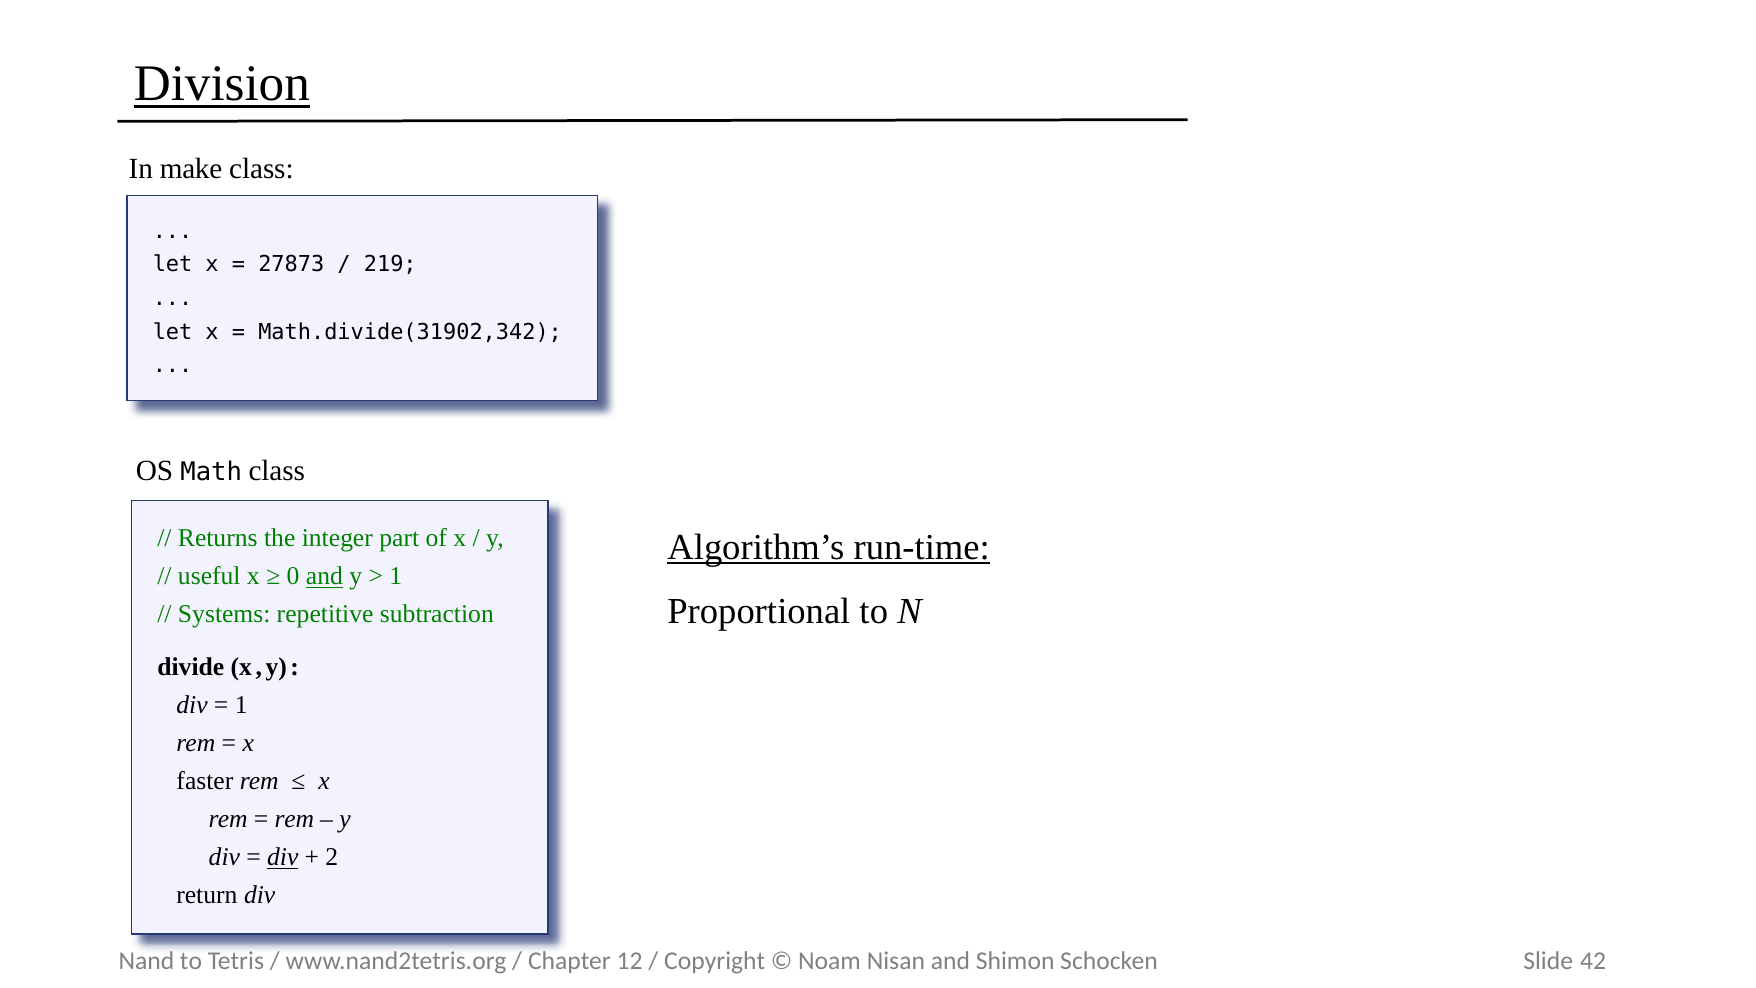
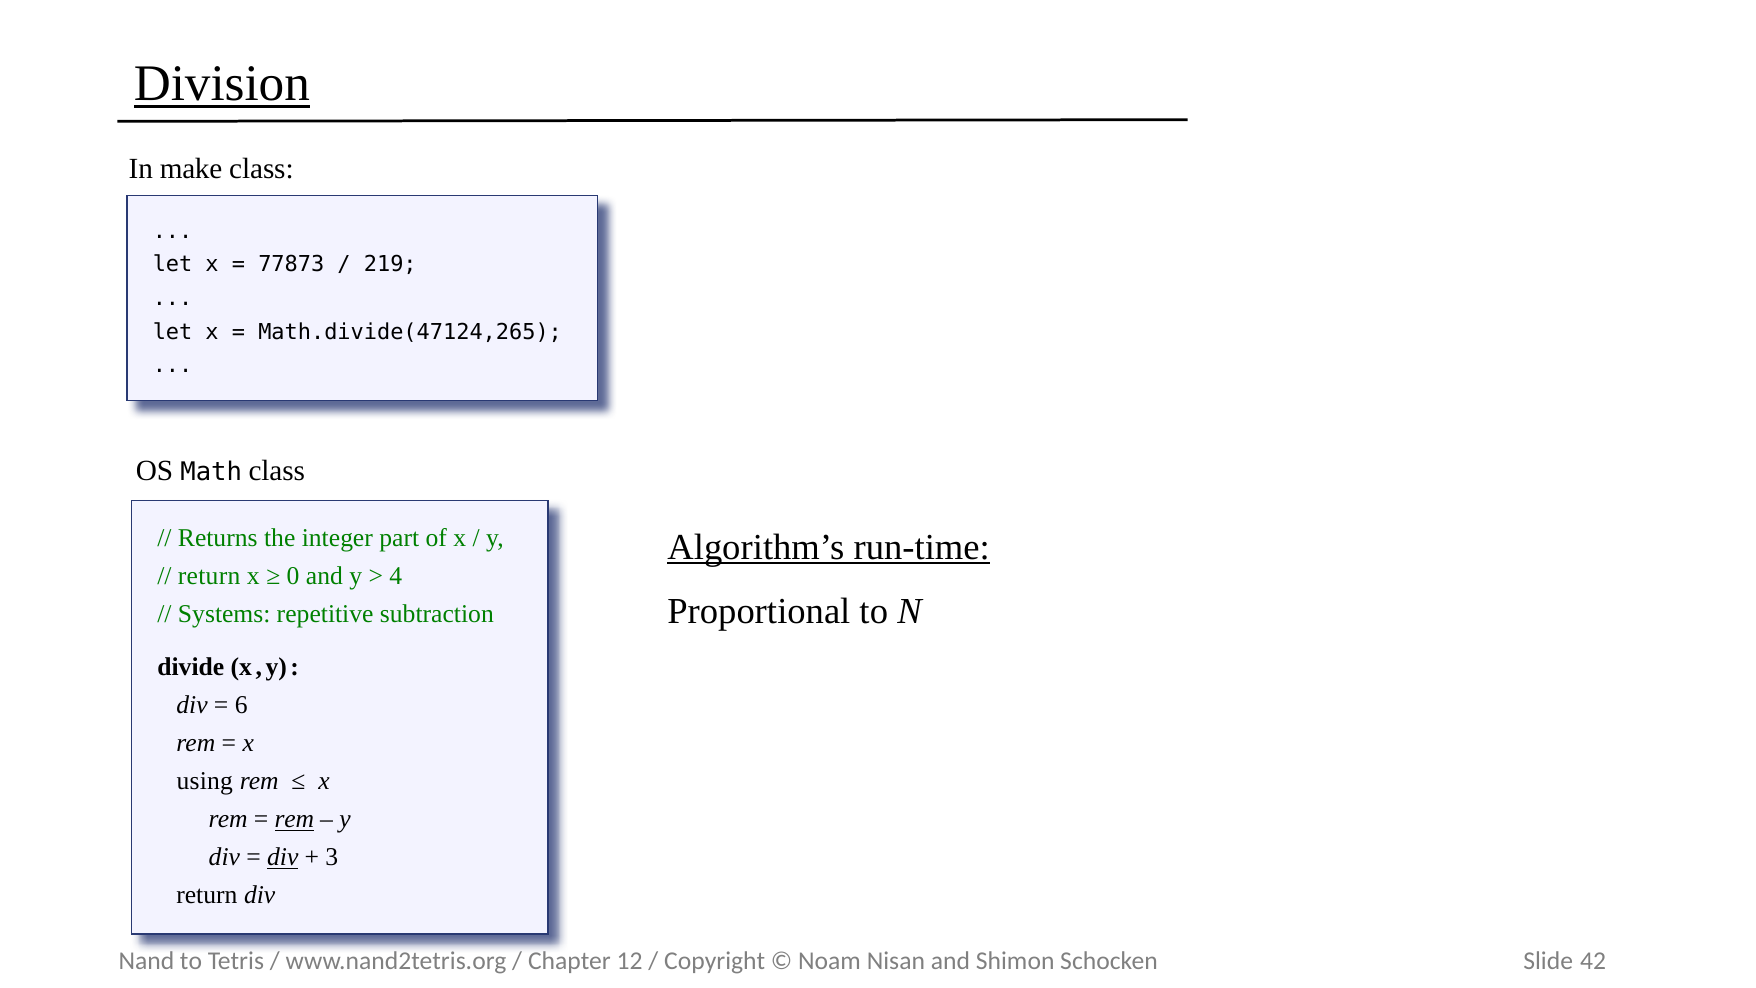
27873: 27873 -> 77873
Math.divide(31902,342: Math.divide(31902,342 -> Math.divide(47124,265
useful at (209, 576): useful -> return
and at (324, 576) underline: present -> none
1 at (396, 576): 1 -> 4
1 at (241, 705): 1 -> 6
faster: faster -> using
rem at (294, 819) underline: none -> present
2: 2 -> 3
